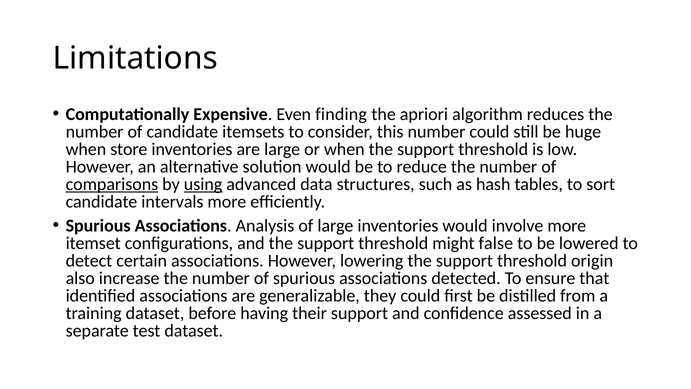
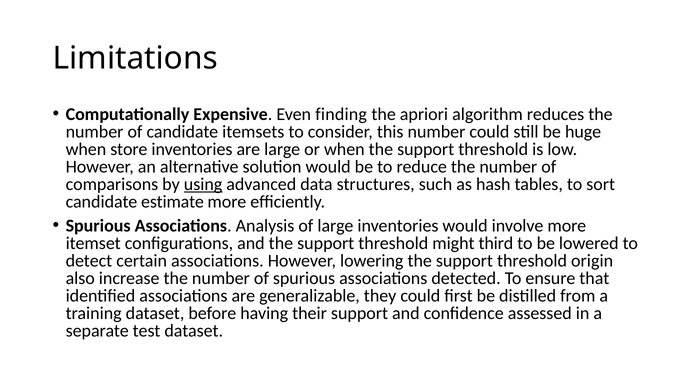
comparisons underline: present -> none
intervals: intervals -> estimate
false: false -> third
